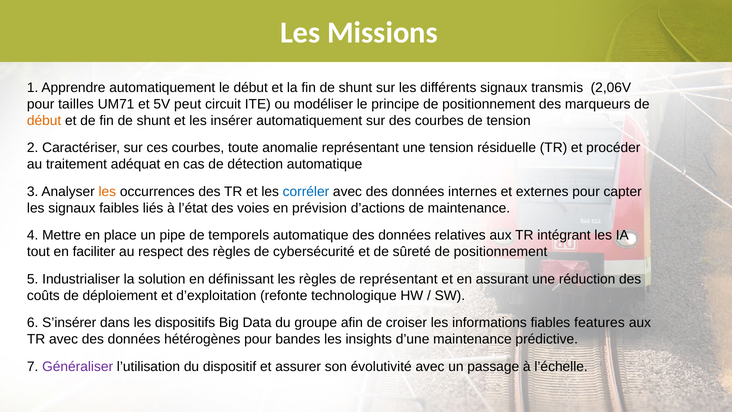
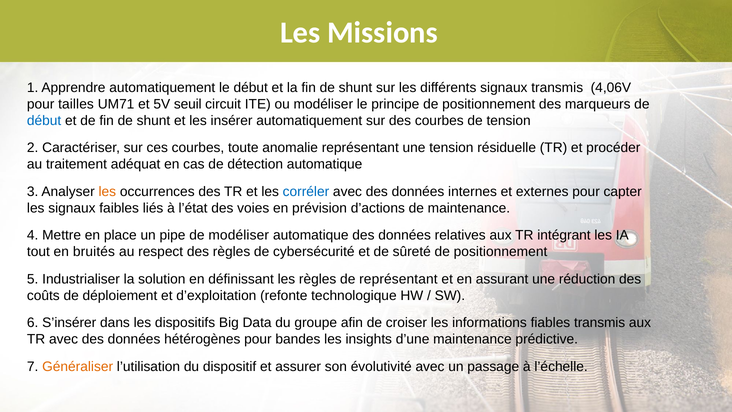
2,06V: 2,06V -> 4,06V
peut: peut -> seuil
début at (44, 120) colour: orange -> blue
de temporels: temporels -> modéliser
faciliter: faciliter -> bruités
fiables features: features -> transmis
Généraliser colour: purple -> orange
